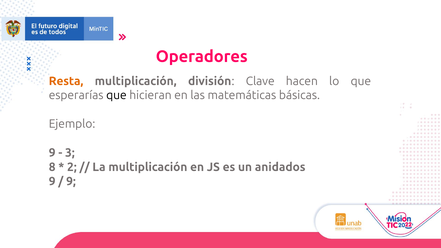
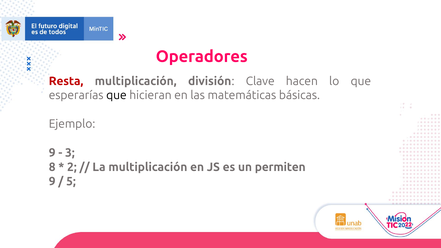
Resta colour: orange -> red
anidados: anidados -> permiten
9 at (71, 181): 9 -> 5
